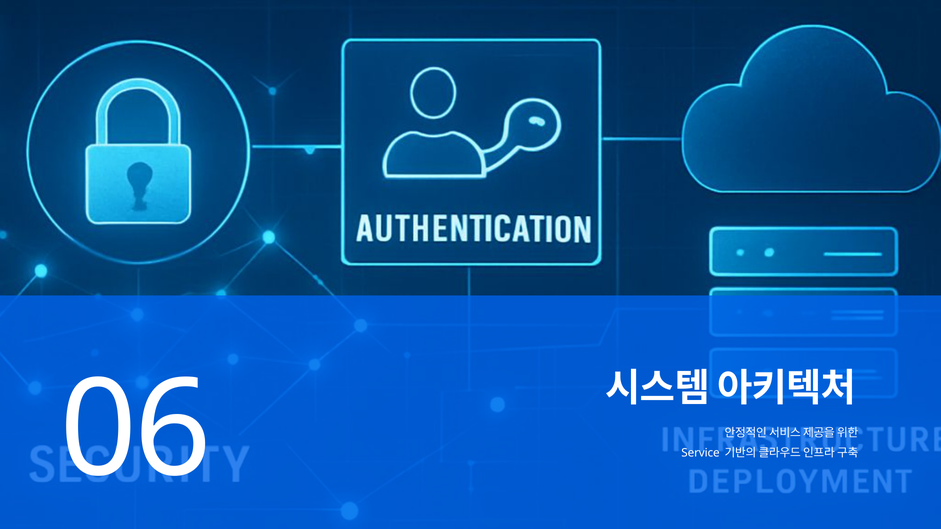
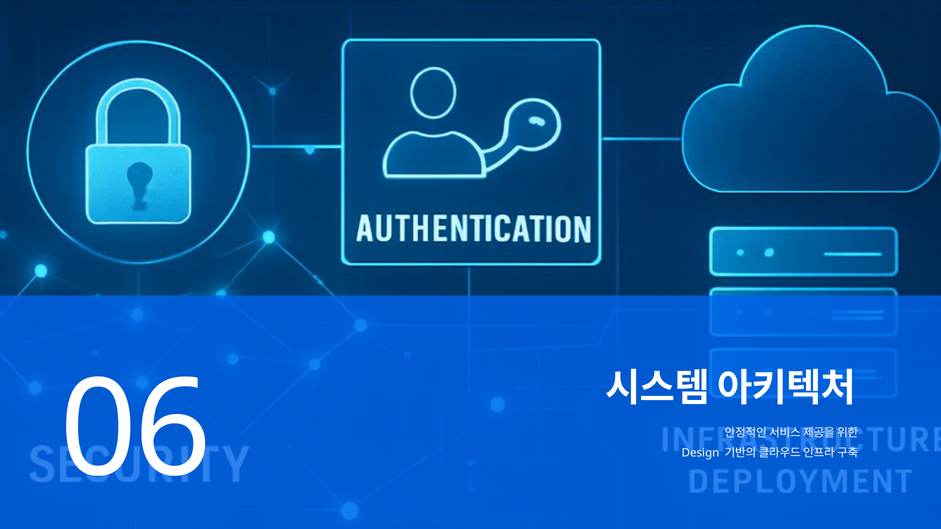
Service: Service -> Design
